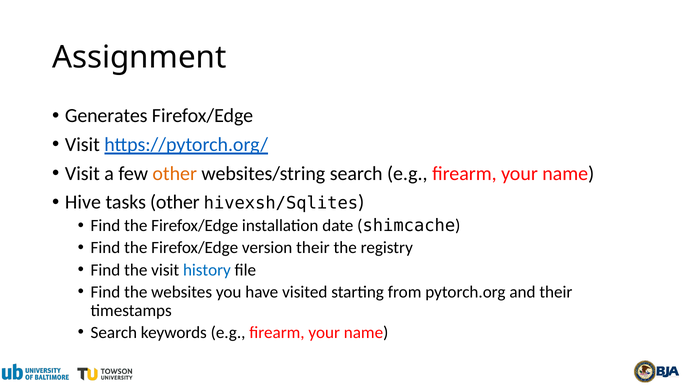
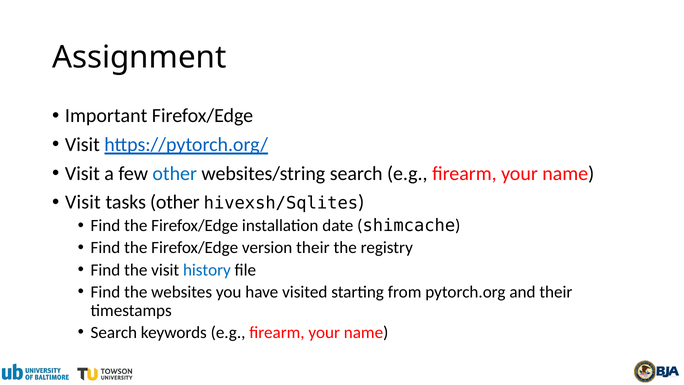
Generates: Generates -> Important
other at (175, 173) colour: orange -> blue
Hive at (83, 202): Hive -> Visit
